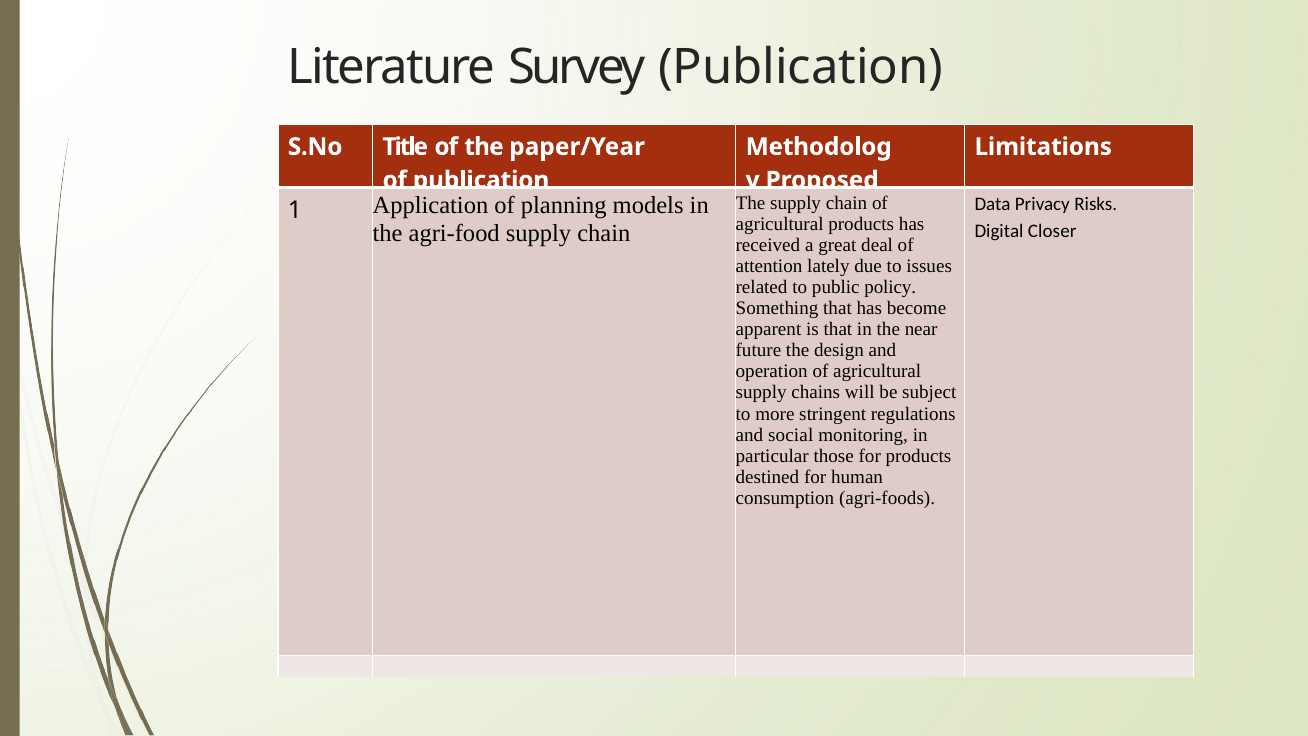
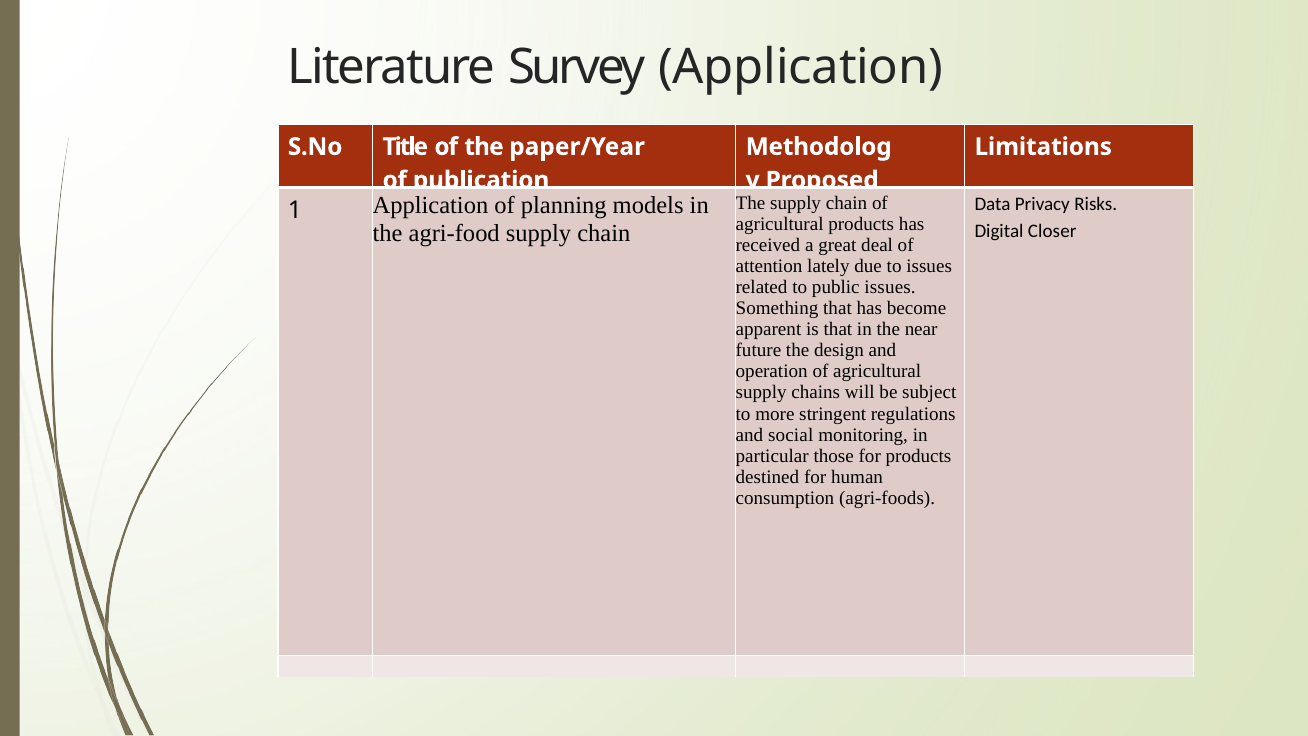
Survey Publication: Publication -> Application
public policy: policy -> issues
